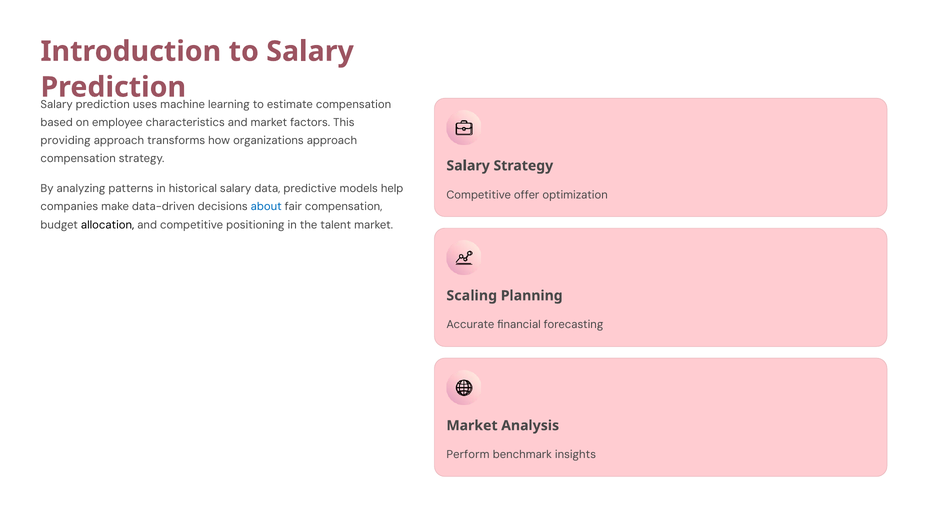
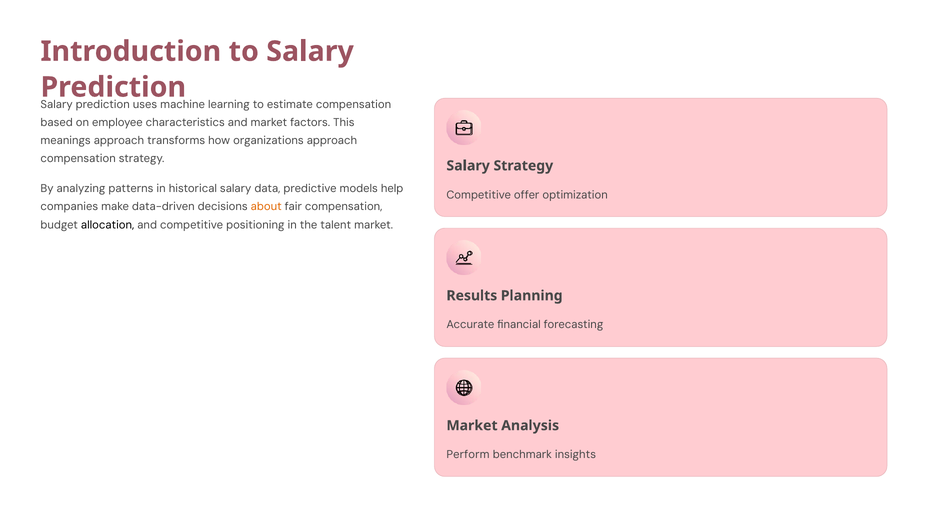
providing: providing -> meanings
about colour: blue -> orange
Scaling: Scaling -> Results
